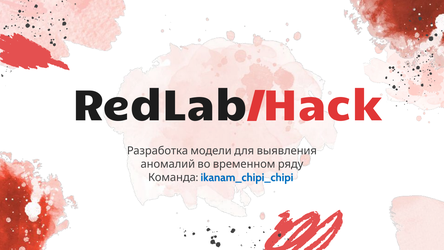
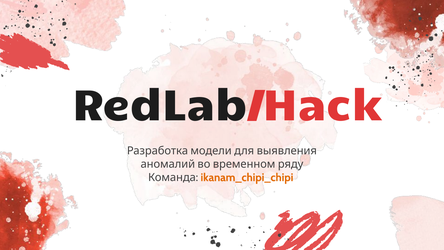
ikanam_chipi_chipi colour: blue -> orange
